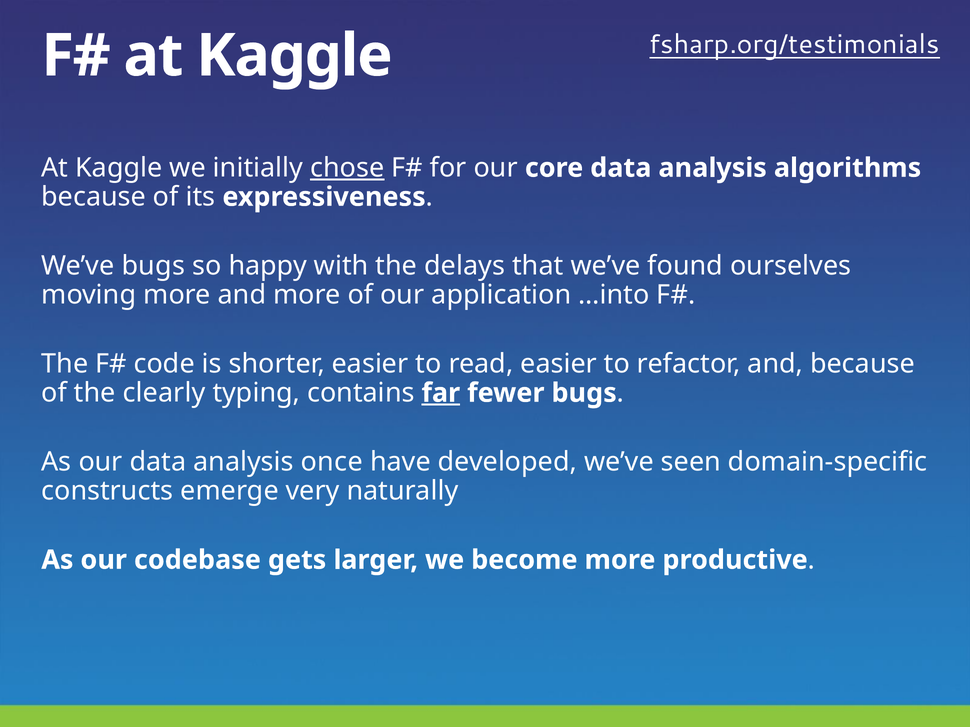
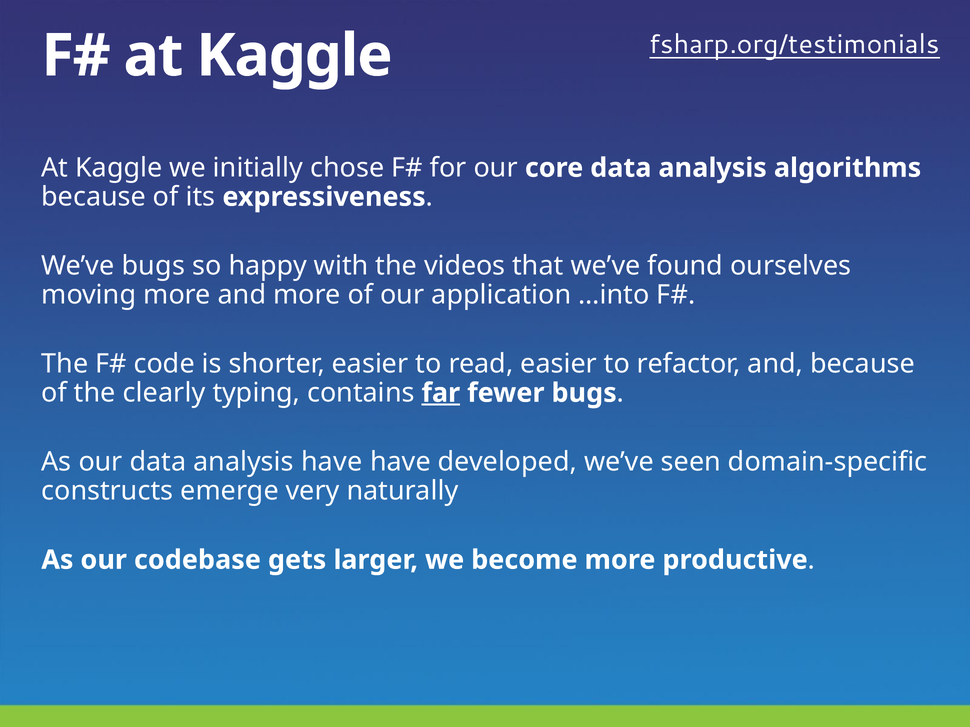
chose underline: present -> none
delays: delays -> videos
analysis once: once -> have
